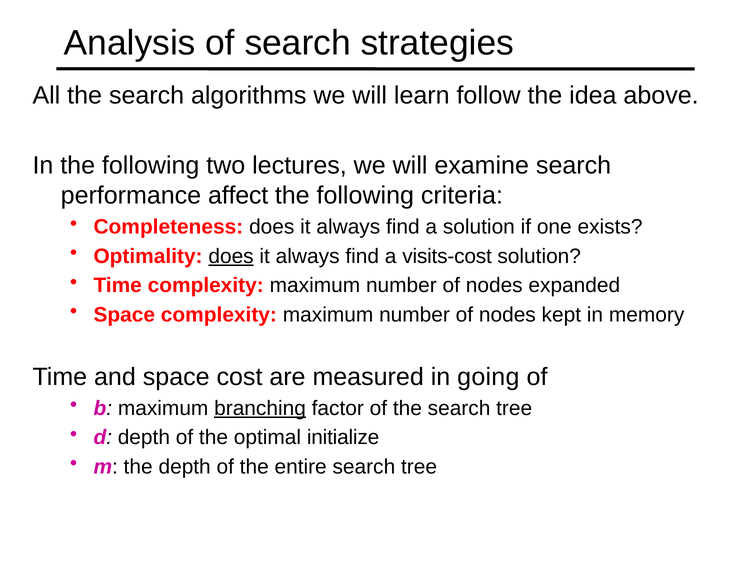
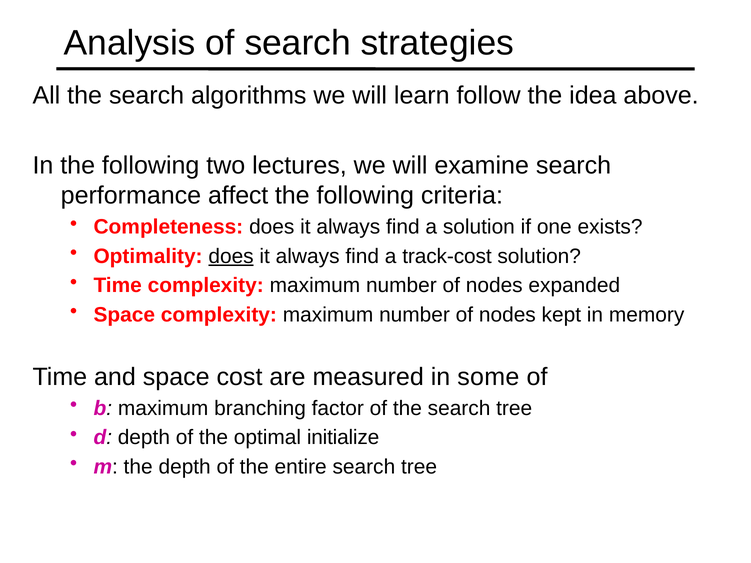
visits-cost: visits-cost -> track-cost
going: going -> some
branching underline: present -> none
